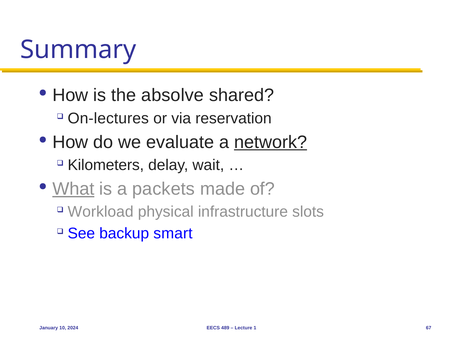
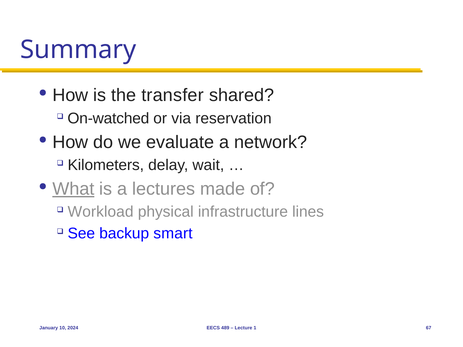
absolve: absolve -> transfer
On-lectures: On-lectures -> On-watched
network underline: present -> none
packets: packets -> lectures
slots: slots -> lines
